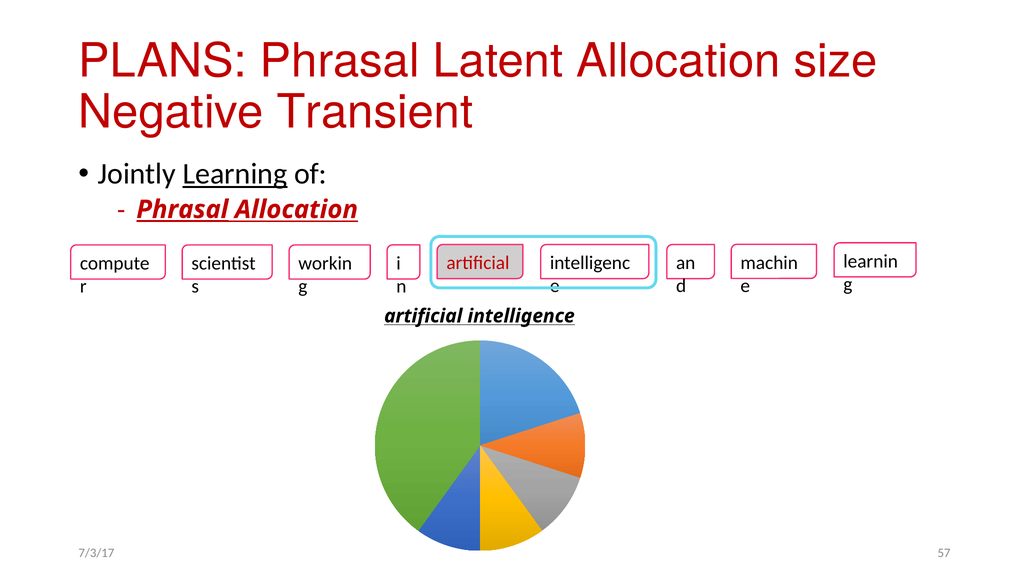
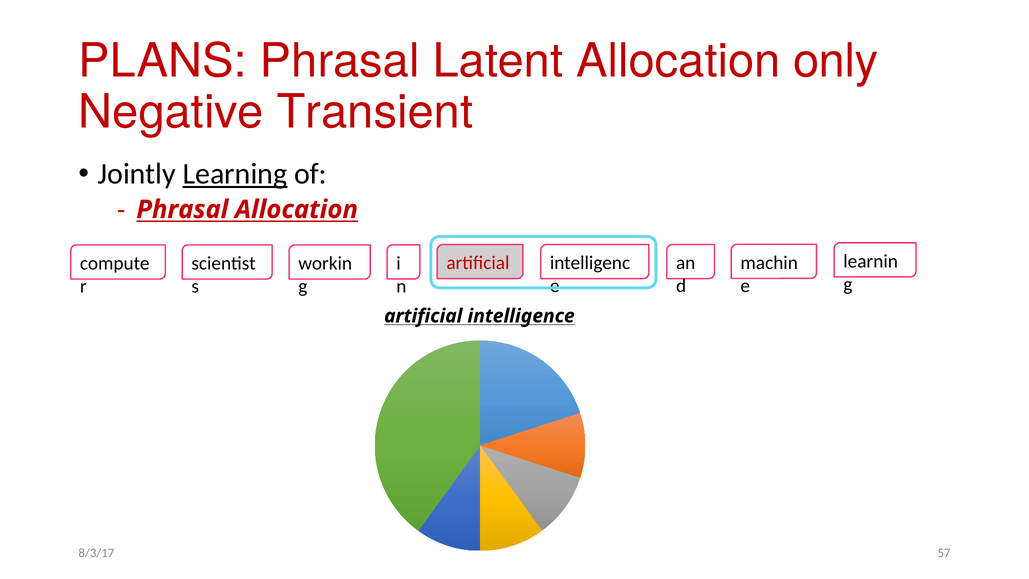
size: size -> only
Phrasal at (182, 209) underline: present -> none
7/3/17: 7/3/17 -> 8/3/17
